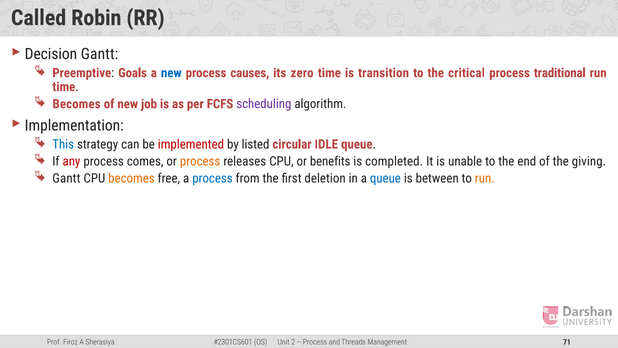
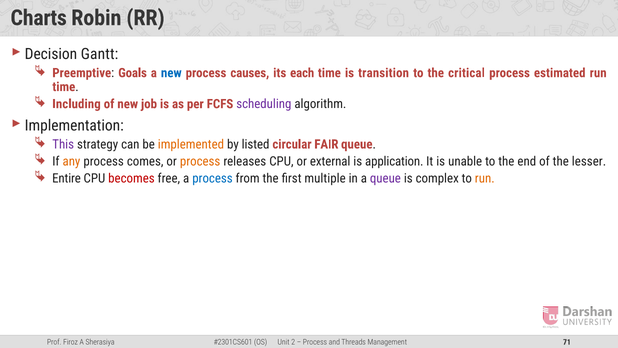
Called: Called -> Charts
zero: zero -> each
traditional: traditional -> estimated
Becomes at (76, 104): Becomes -> Including
This colour: blue -> purple
implemented colour: red -> orange
IDLE: IDLE -> FAIR
any colour: red -> orange
benefits: benefits -> external
completed: completed -> application
giving: giving -> lesser
Gantt at (66, 178): Gantt -> Entire
becomes at (131, 178) colour: orange -> red
deletion: deletion -> multiple
queue at (385, 178) colour: blue -> purple
between: between -> complex
